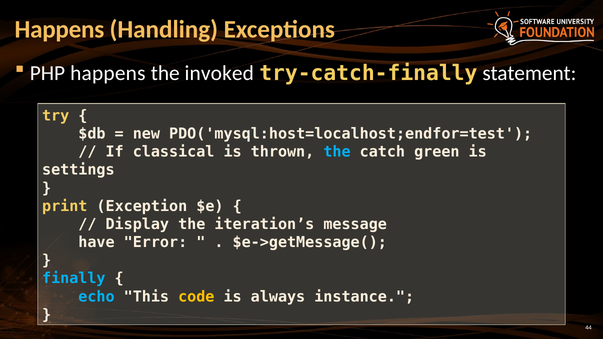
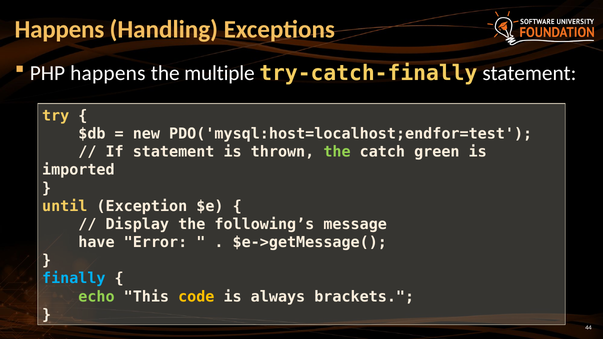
invoked: invoked -> multiple
If classical: classical -> statement
the at (337, 152) colour: light blue -> light green
settings: settings -> imported
print: print -> until
iteration’s: iteration’s -> following’s
echo colour: light blue -> light green
instance: instance -> brackets
